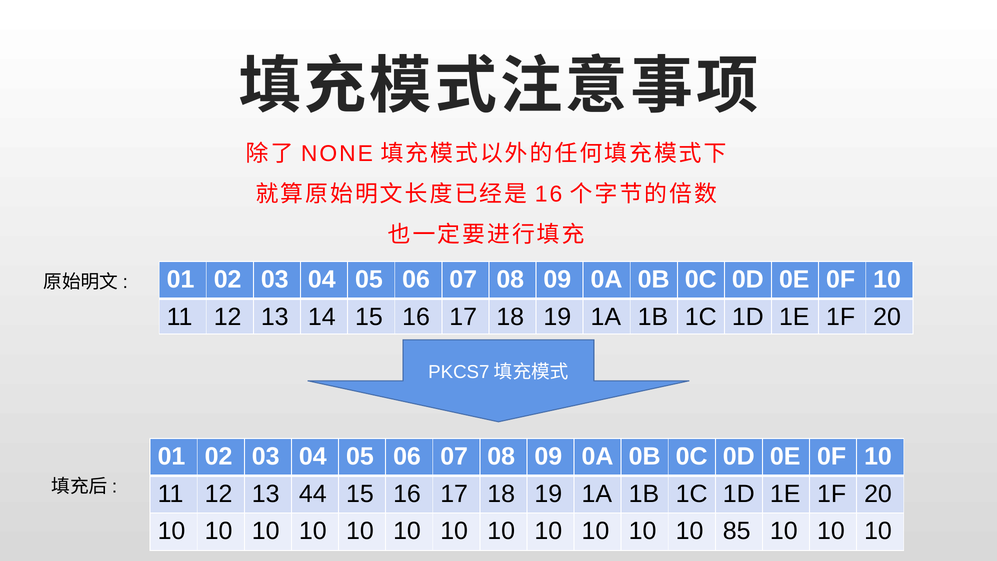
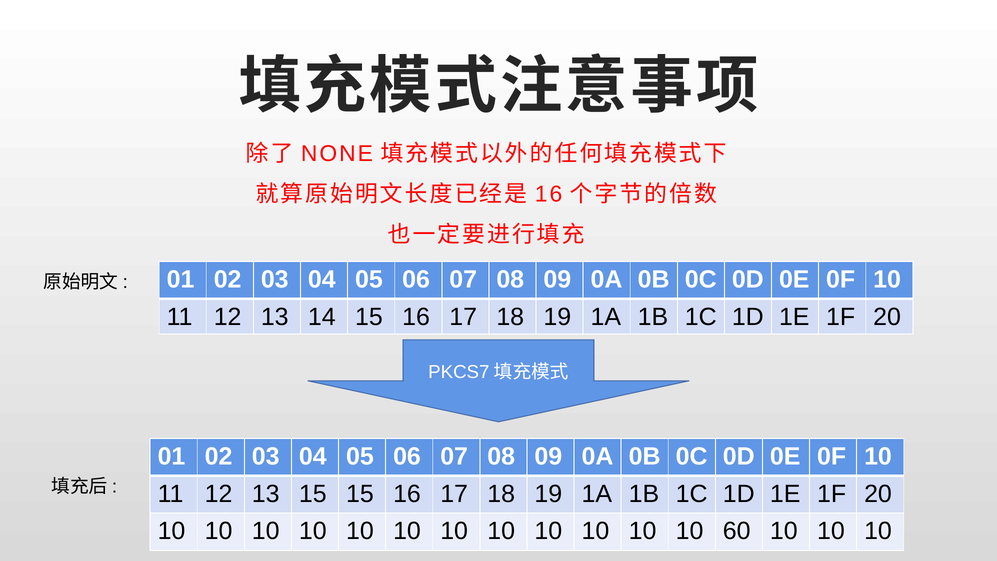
13 44: 44 -> 15
85: 85 -> 60
